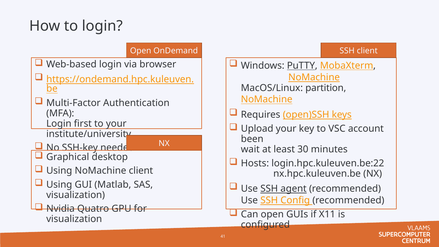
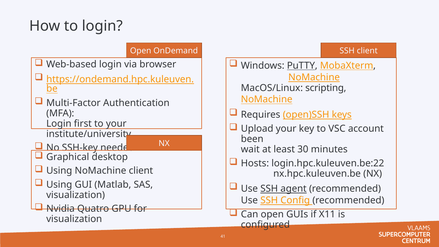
partition: partition -> scripting
